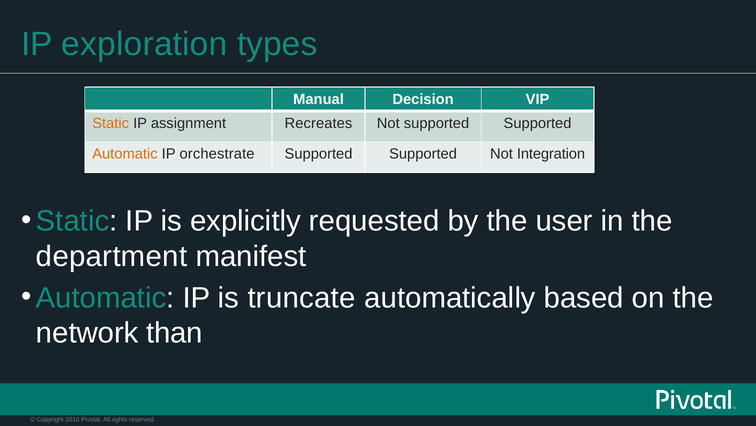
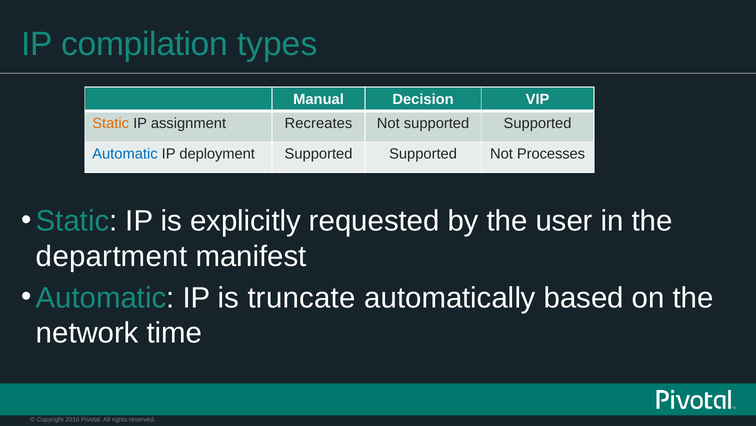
exploration: exploration -> compilation
Automatic at (125, 154) colour: orange -> blue
orchestrate: orchestrate -> deployment
Integration: Integration -> Processes
than: than -> time
